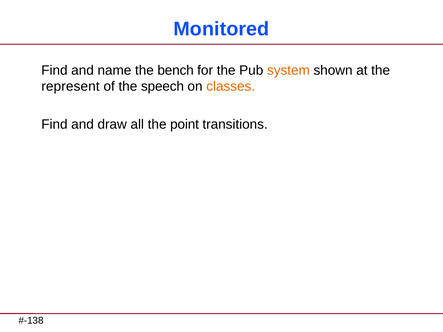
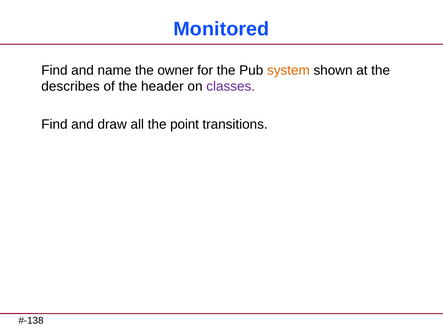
bench: bench -> owner
represent: represent -> describes
speech: speech -> header
classes colour: orange -> purple
